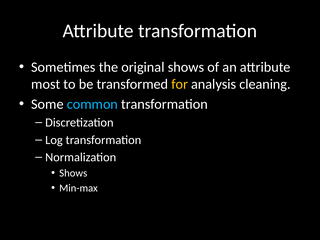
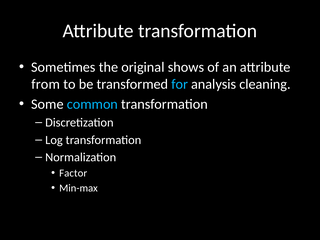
most: most -> from
for colour: yellow -> light blue
Shows at (73, 173): Shows -> Factor
